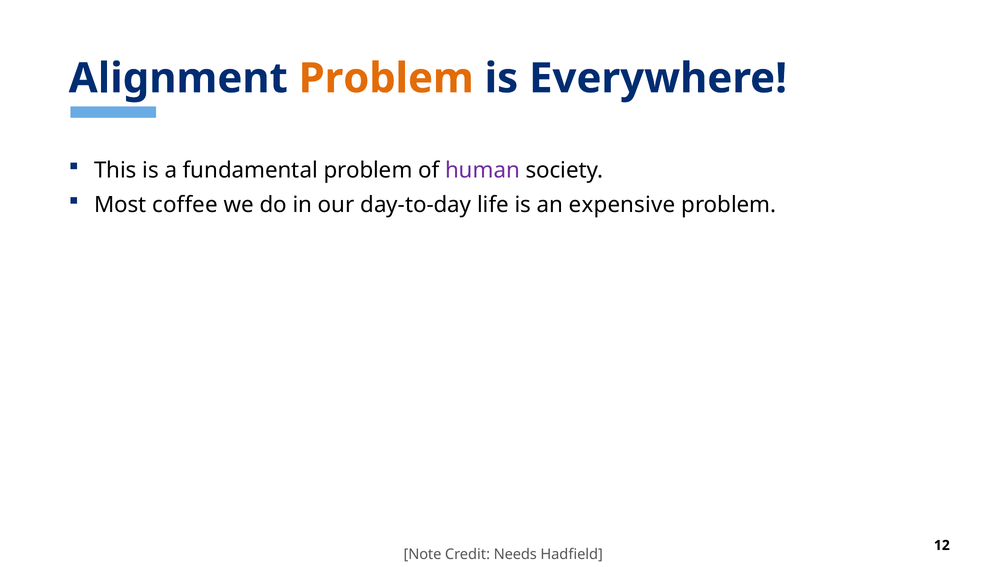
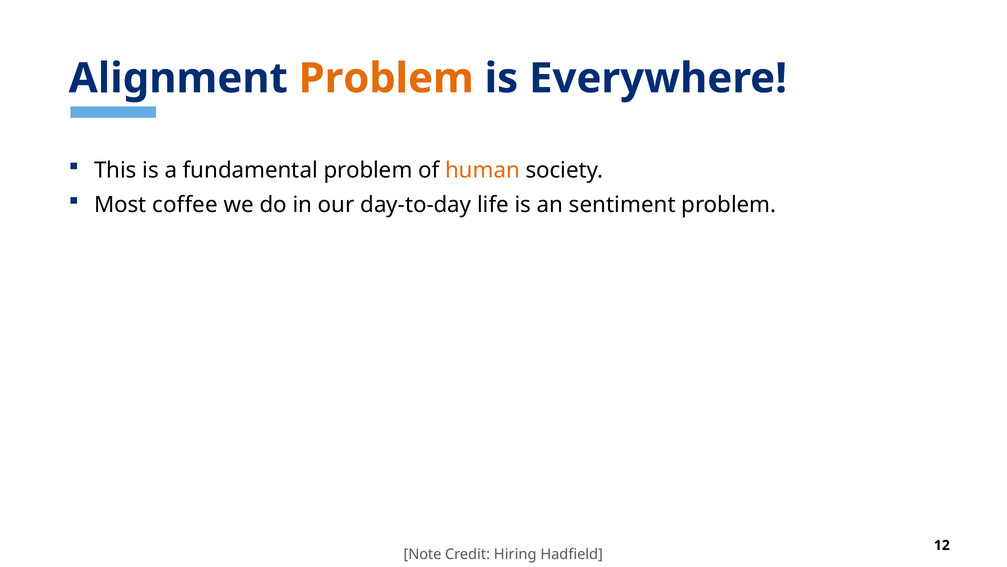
human colour: purple -> orange
expensive: expensive -> sentiment
Needs: Needs -> Hiring
